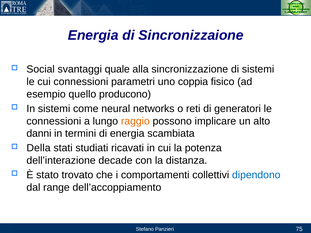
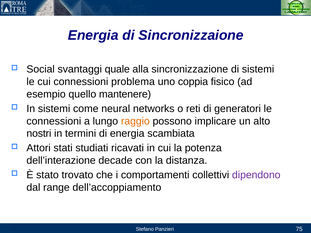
parametri: parametri -> problema
producono: producono -> mantenere
danni: danni -> nostri
Della: Della -> Attori
dipendono colour: blue -> purple
